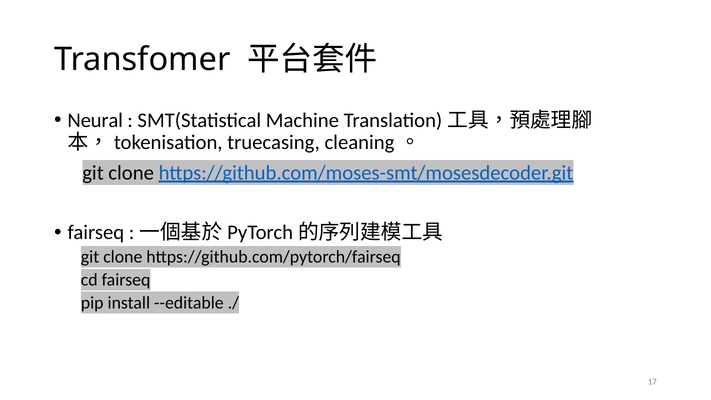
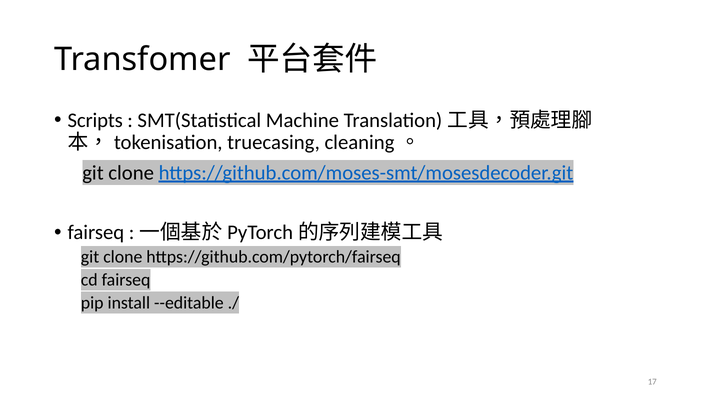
Neural: Neural -> Scripts
